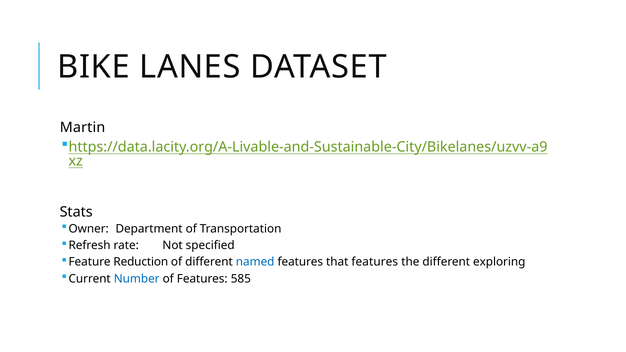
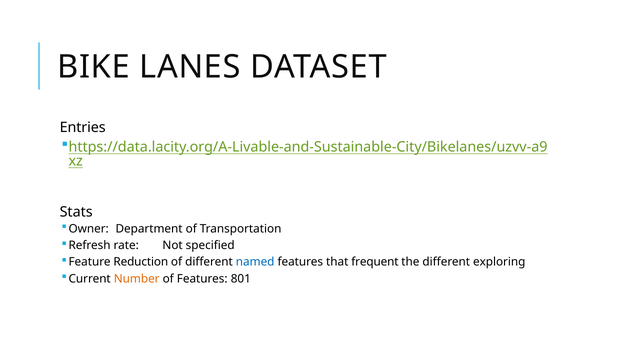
Martin: Martin -> Entries
that features: features -> frequent
Number colour: blue -> orange
585: 585 -> 801
